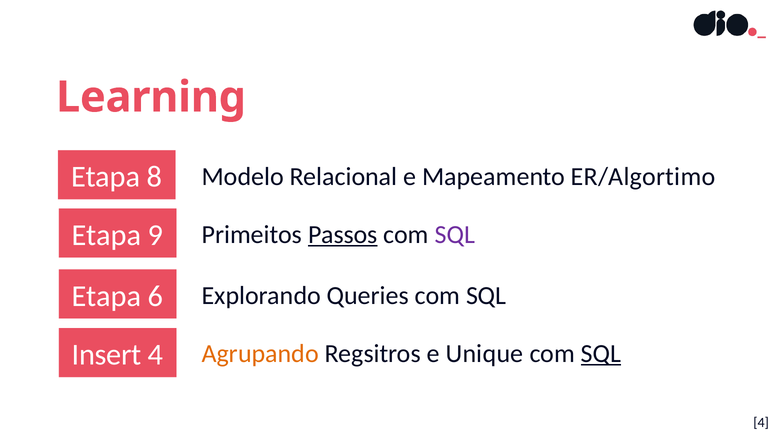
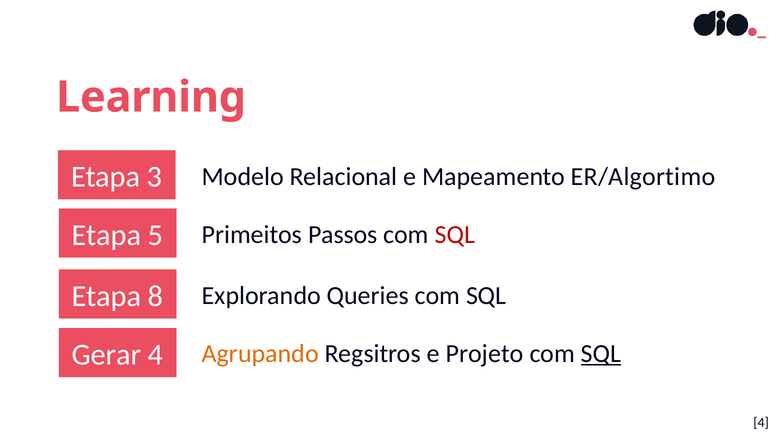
8: 8 -> 3
9: 9 -> 5
Passos underline: present -> none
SQL at (455, 235) colour: purple -> red
6: 6 -> 8
Insert: Insert -> Gerar
Unique: Unique -> Projeto
